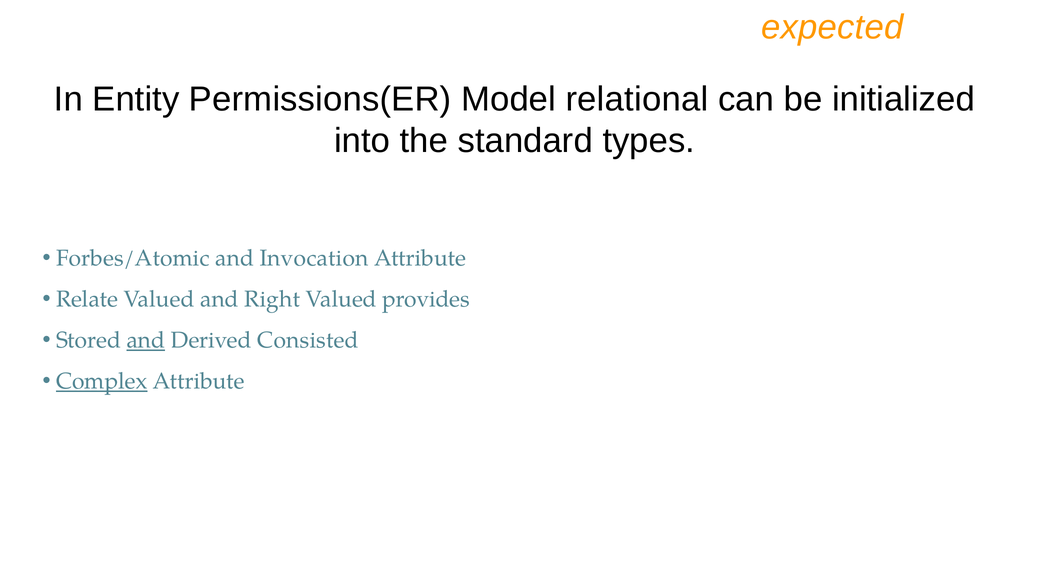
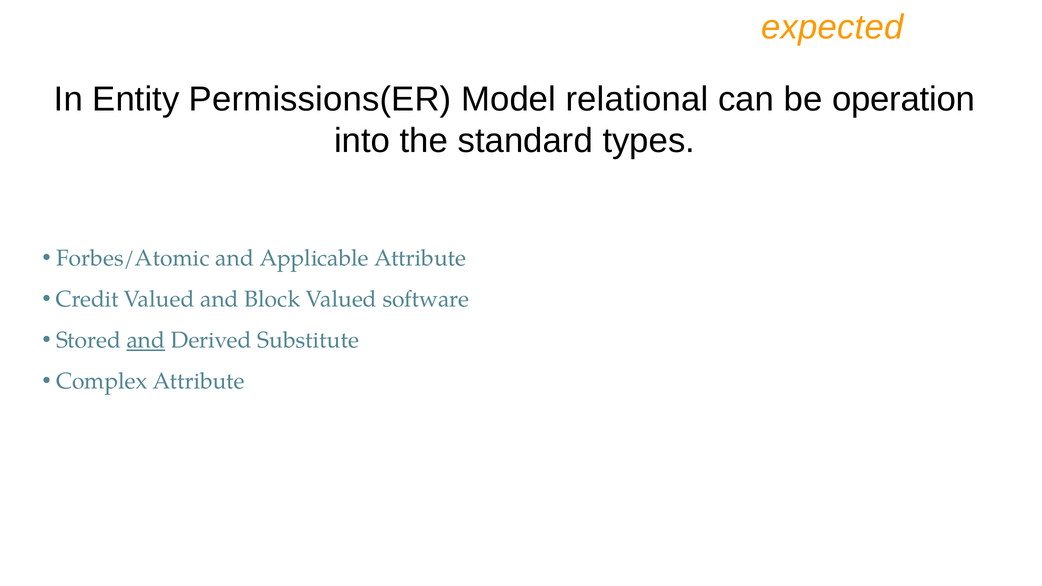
initialized: initialized -> operation
Invocation: Invocation -> Applicable
Relate: Relate -> Credit
Right: Right -> Block
provides: provides -> software
Consisted: Consisted -> Substitute
Complex underline: present -> none
